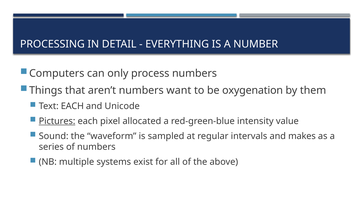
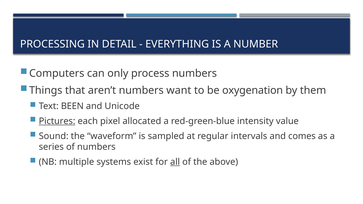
Text EACH: EACH -> BEEN
makes: makes -> comes
all underline: none -> present
